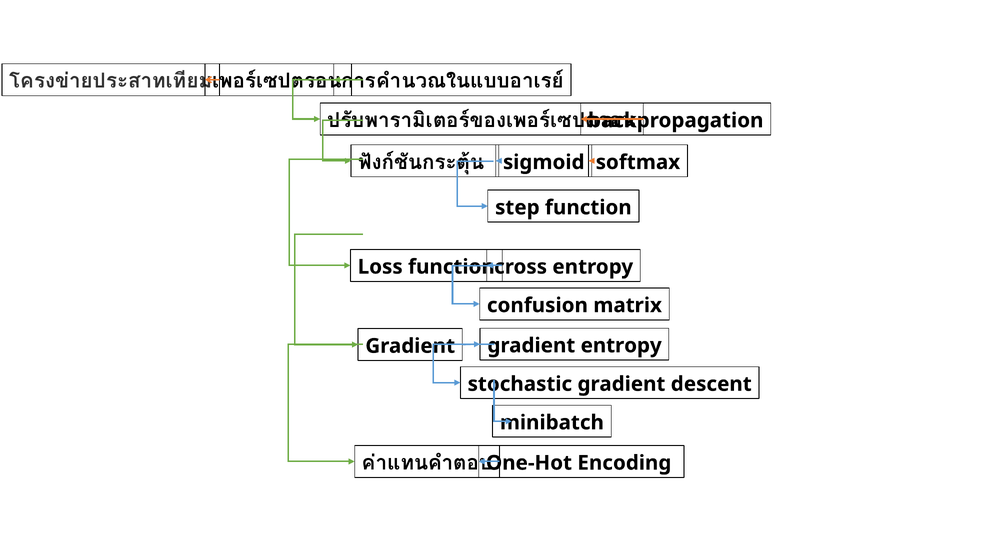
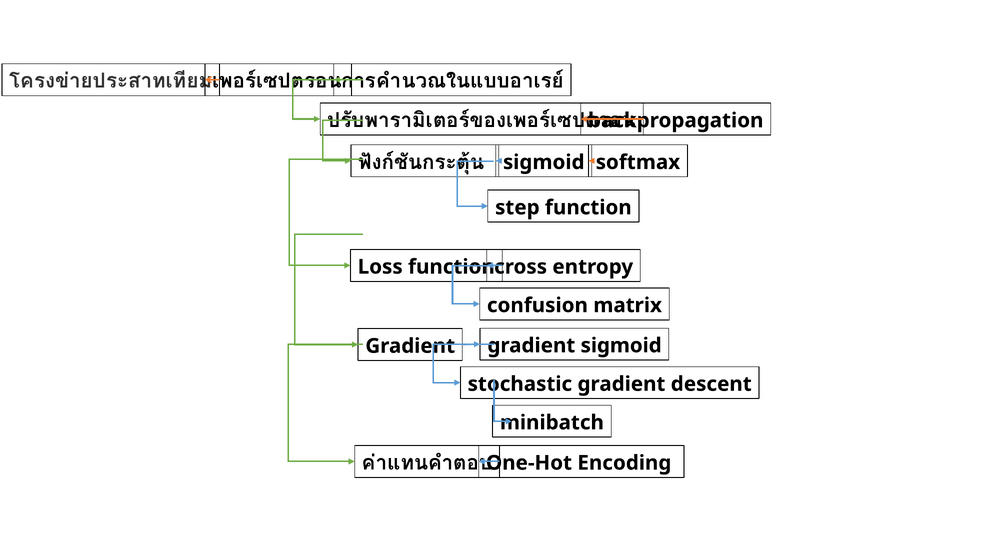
gradient entropy: entropy -> sigmoid
